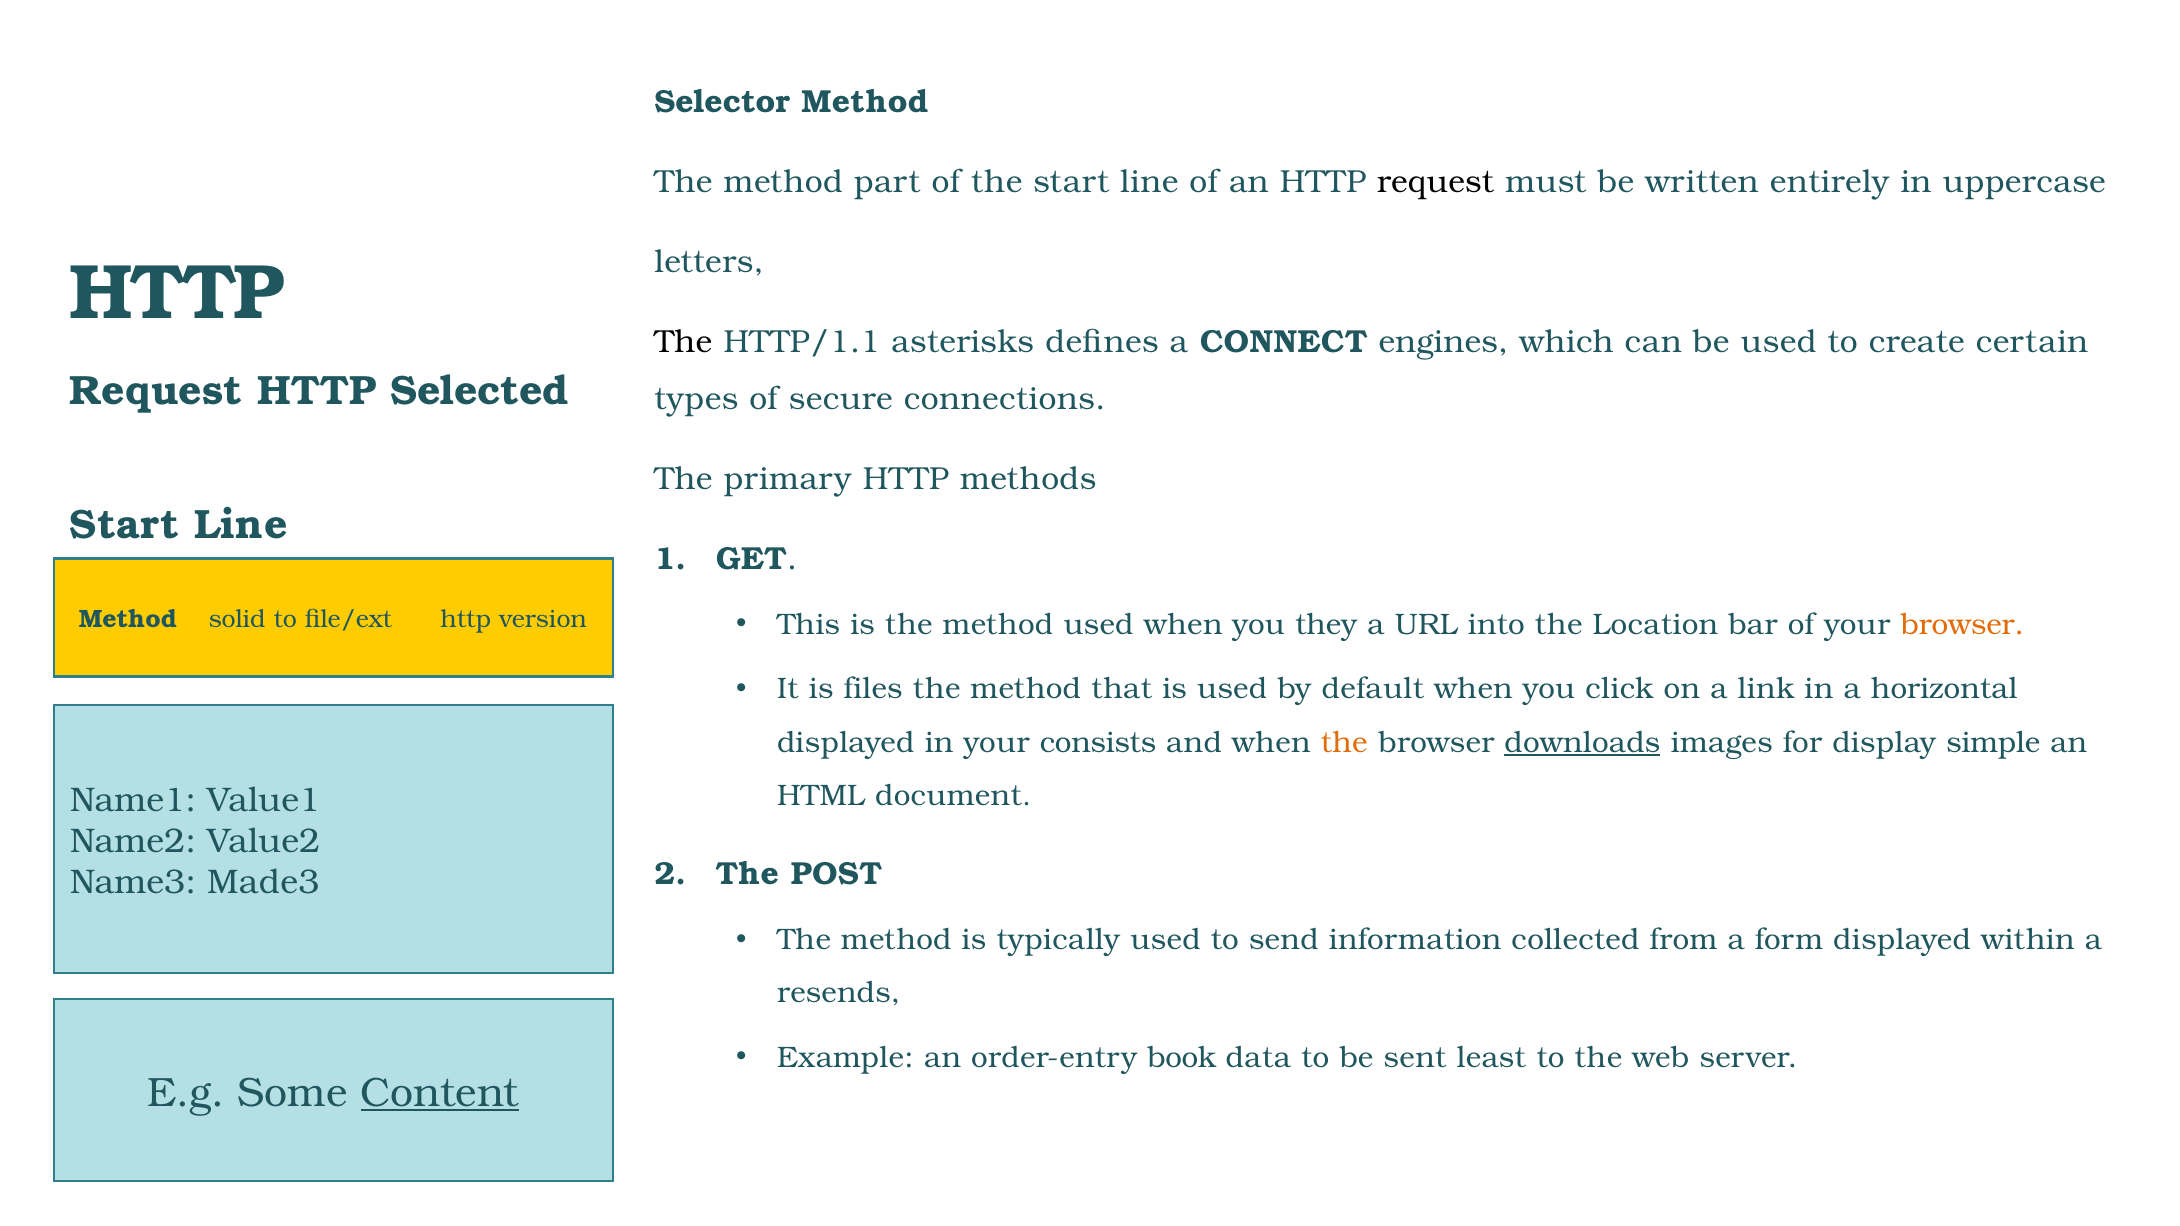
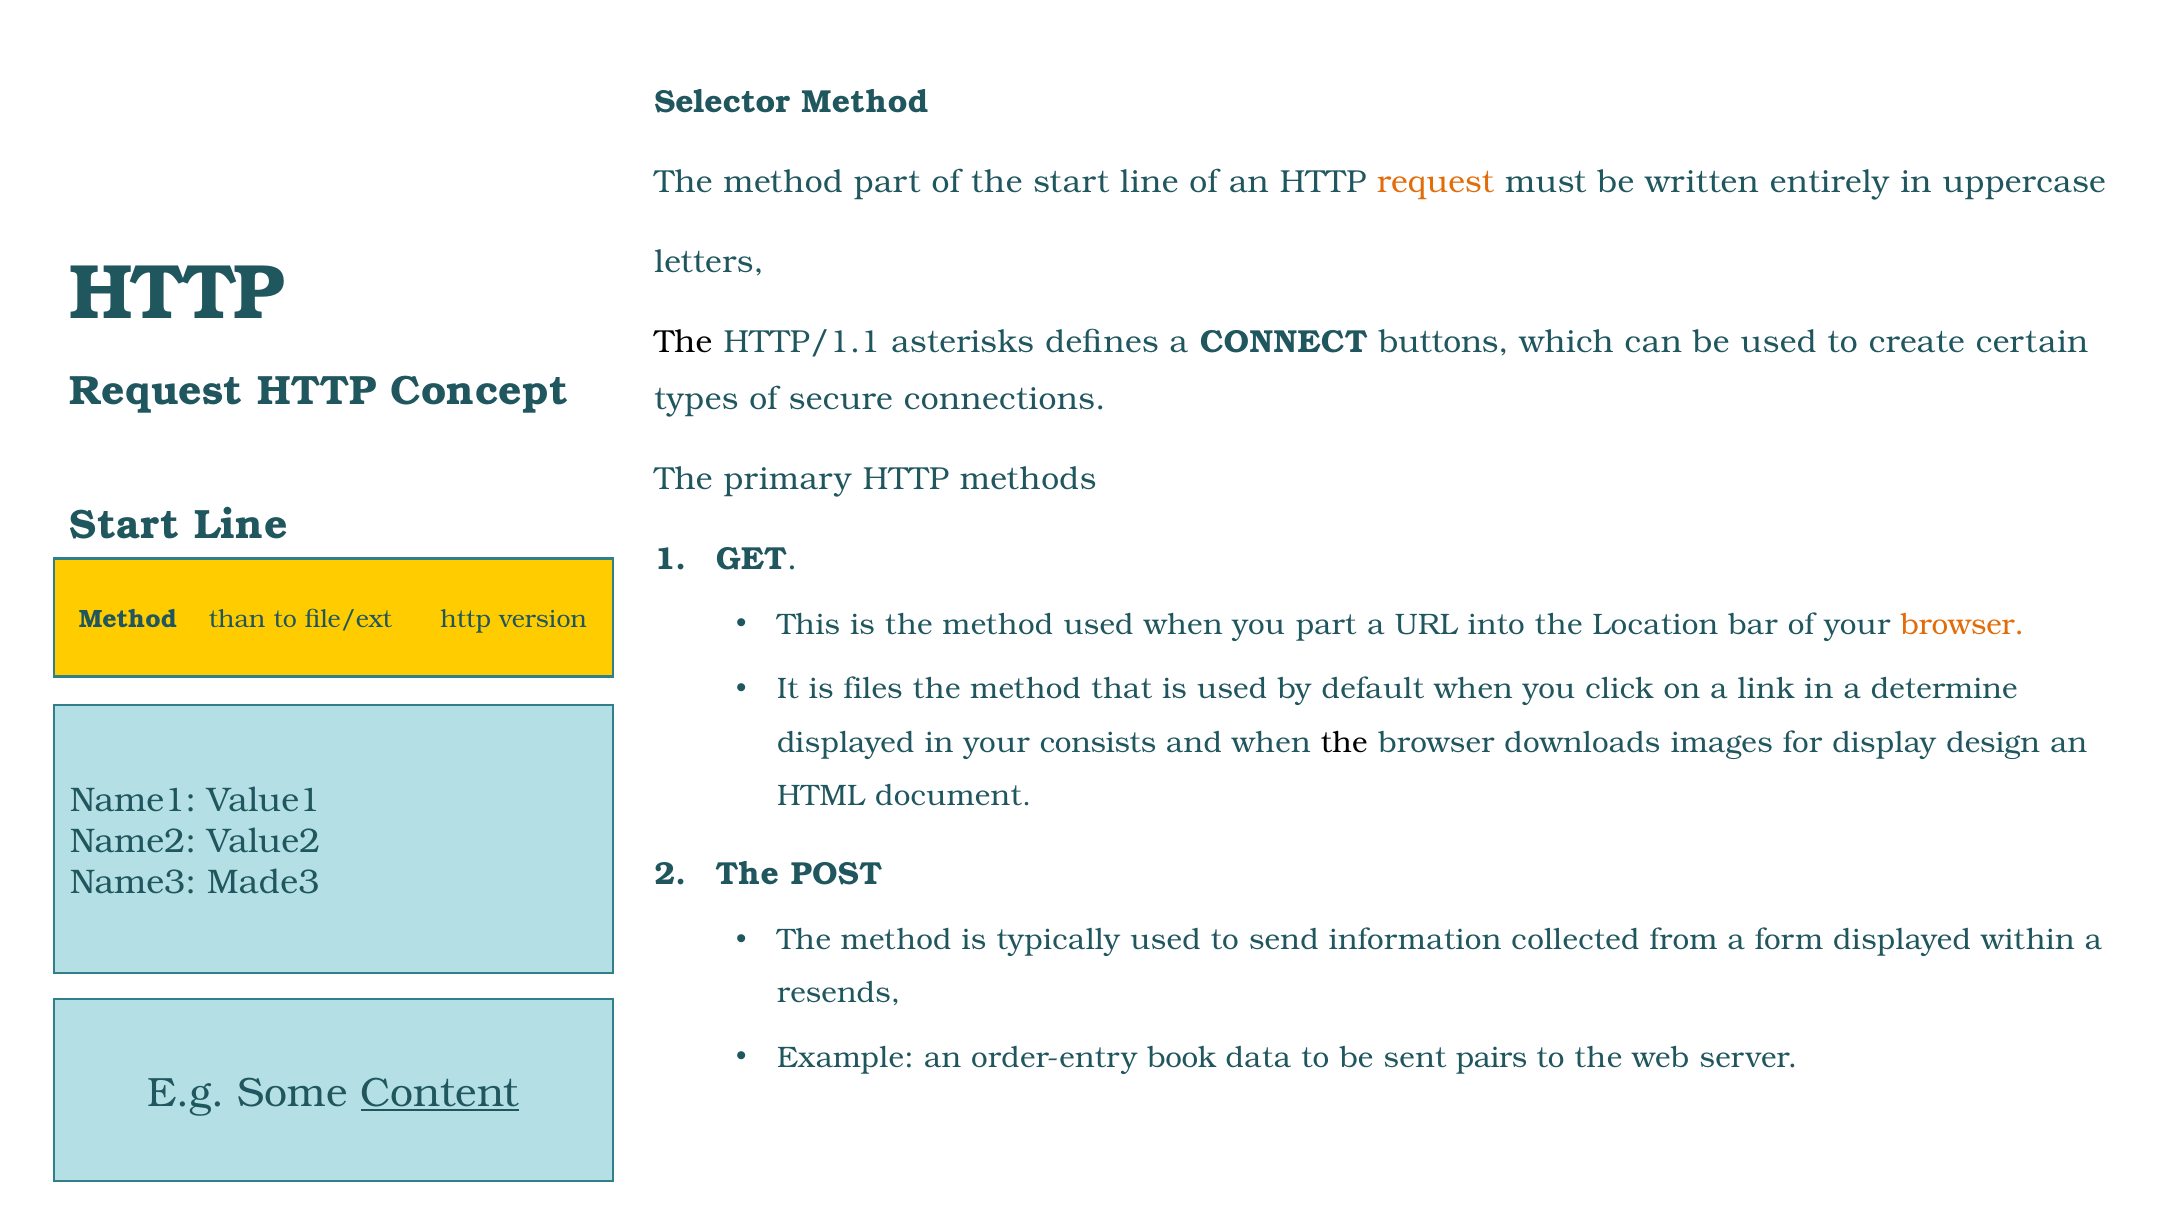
request at (1436, 182) colour: black -> orange
engines: engines -> buttons
Selected: Selected -> Concept
you they: they -> part
solid: solid -> than
horizontal: horizontal -> determine
the at (1344, 743) colour: orange -> black
downloads underline: present -> none
simple: simple -> design
least: least -> pairs
